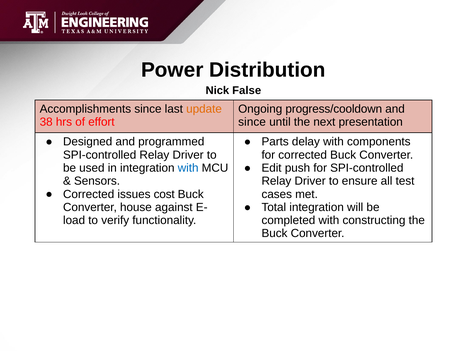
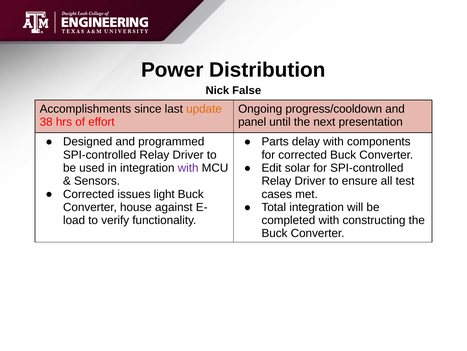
since at (252, 122): since -> panel
with at (188, 168) colour: blue -> purple
push: push -> solar
cost: cost -> light
